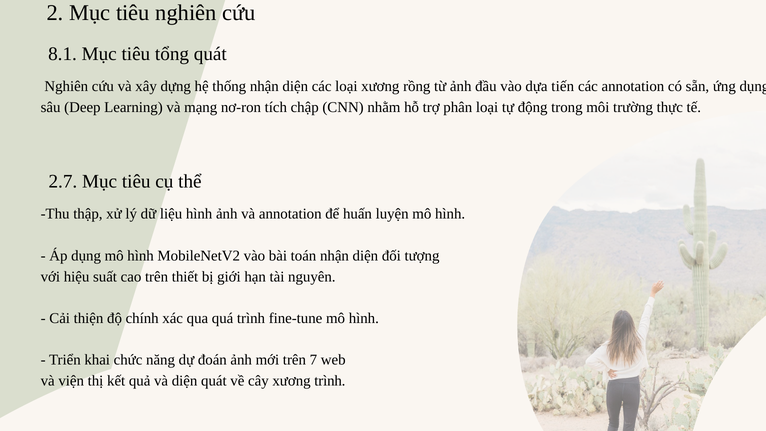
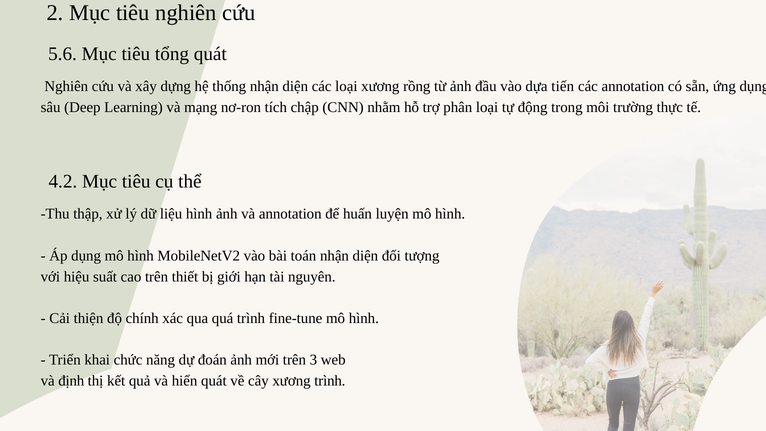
8.1: 8.1 -> 5.6
2.7: 2.7 -> 4.2
7: 7 -> 3
viện: viện -> định
và diện: diện -> hiển
